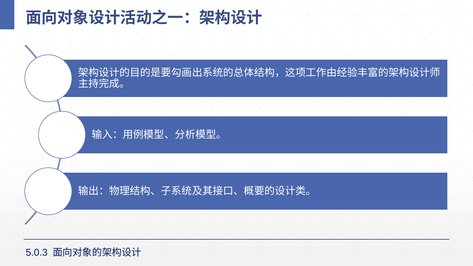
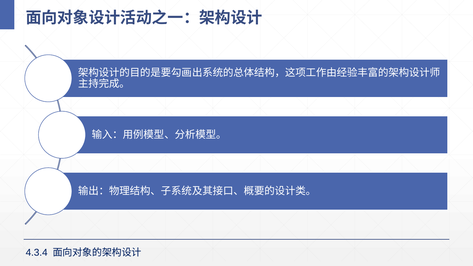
5.0.3: 5.0.3 -> 4.3.4
